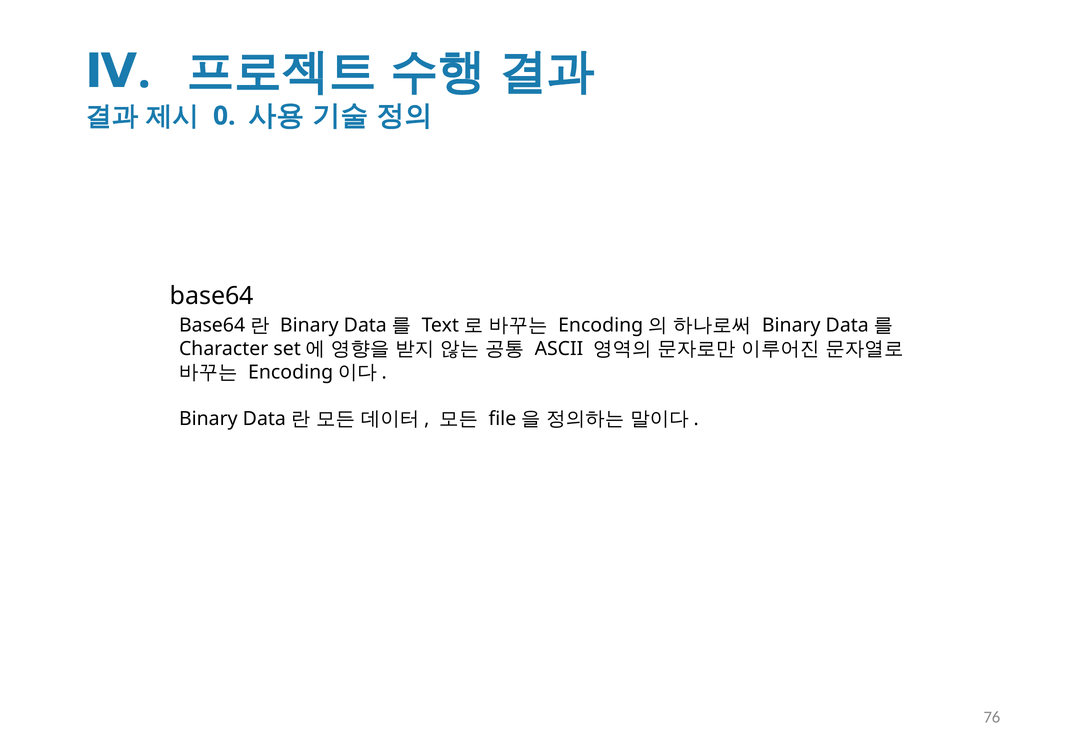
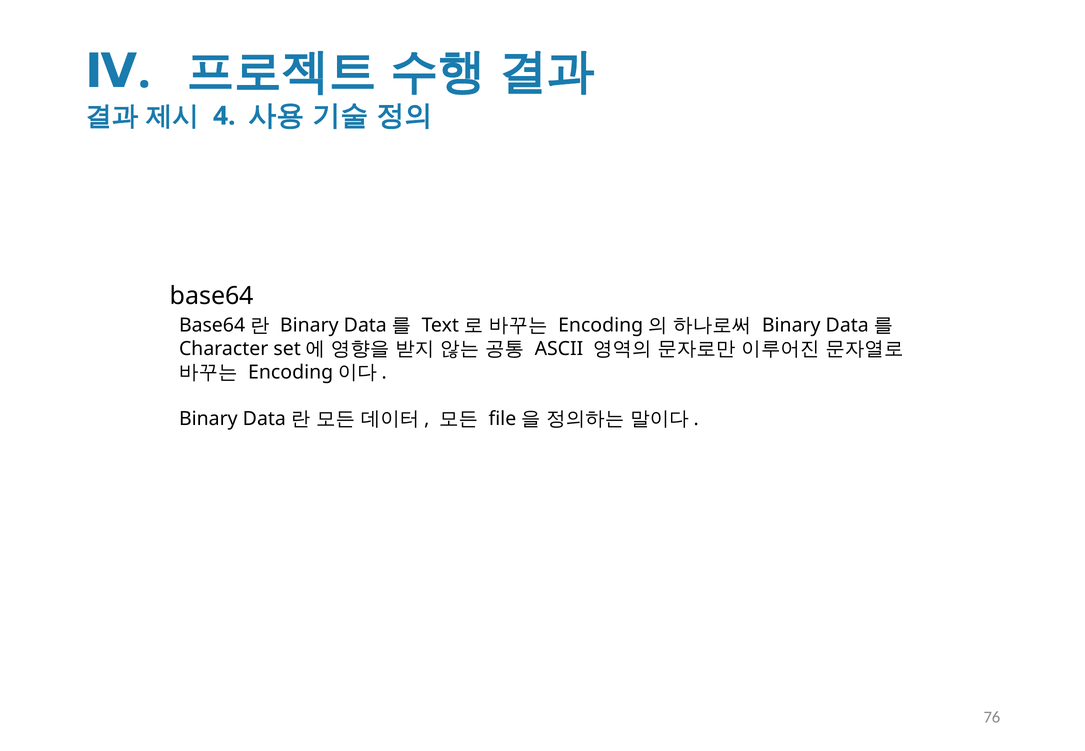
0: 0 -> 4
